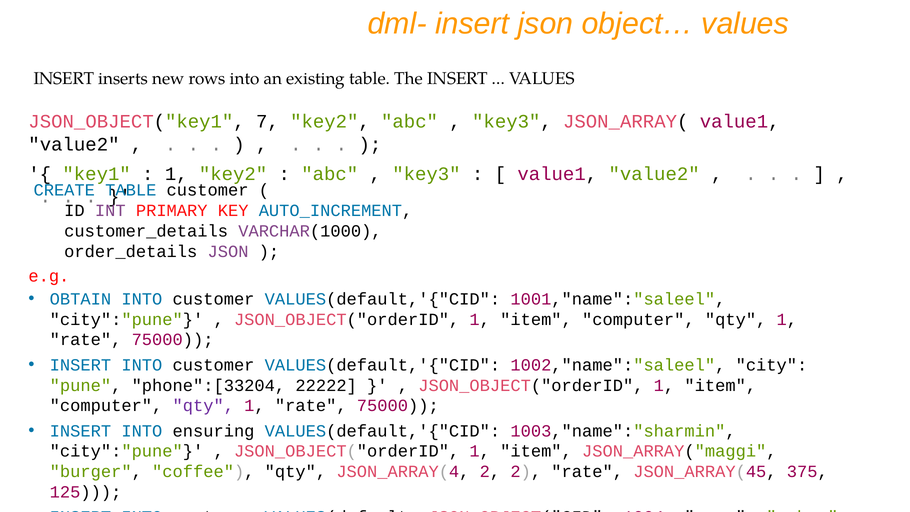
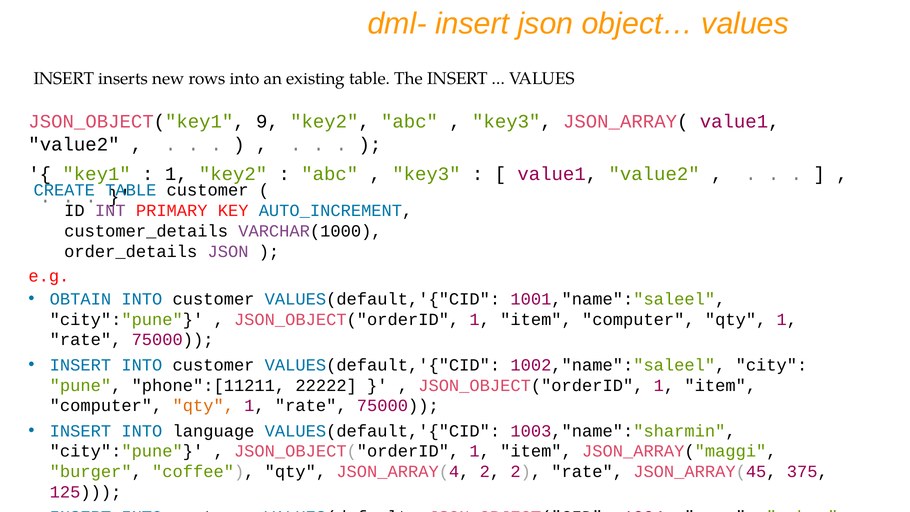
7: 7 -> 9
phone":[33204: phone":[33204 -> phone":[11211
qty at (203, 406) colour: purple -> orange
ensuring: ensuring -> language
